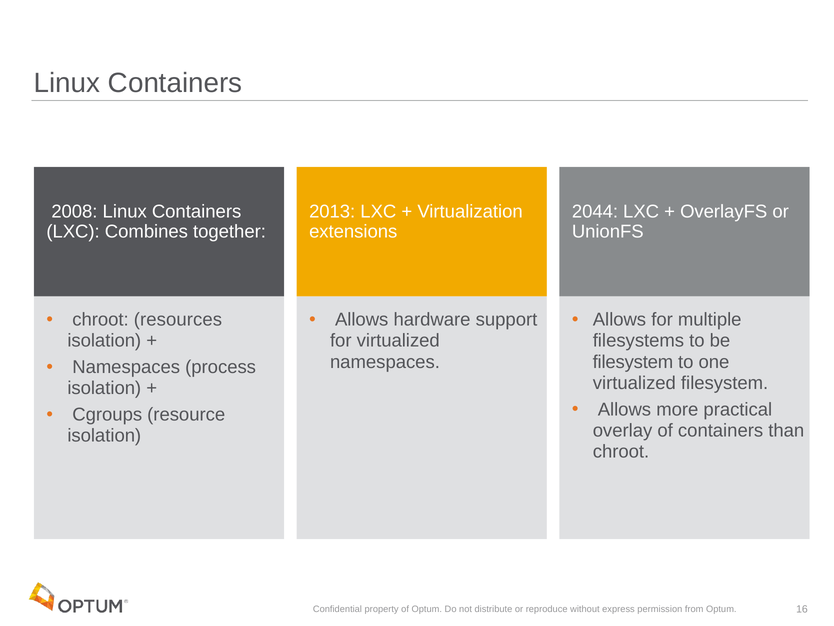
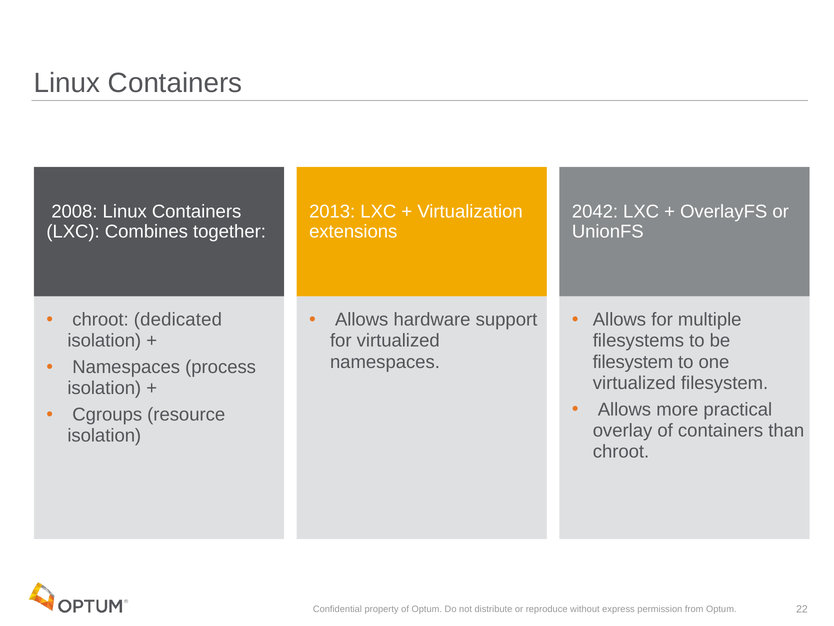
2044: 2044 -> 2042
resources: resources -> dedicated
16: 16 -> 22
